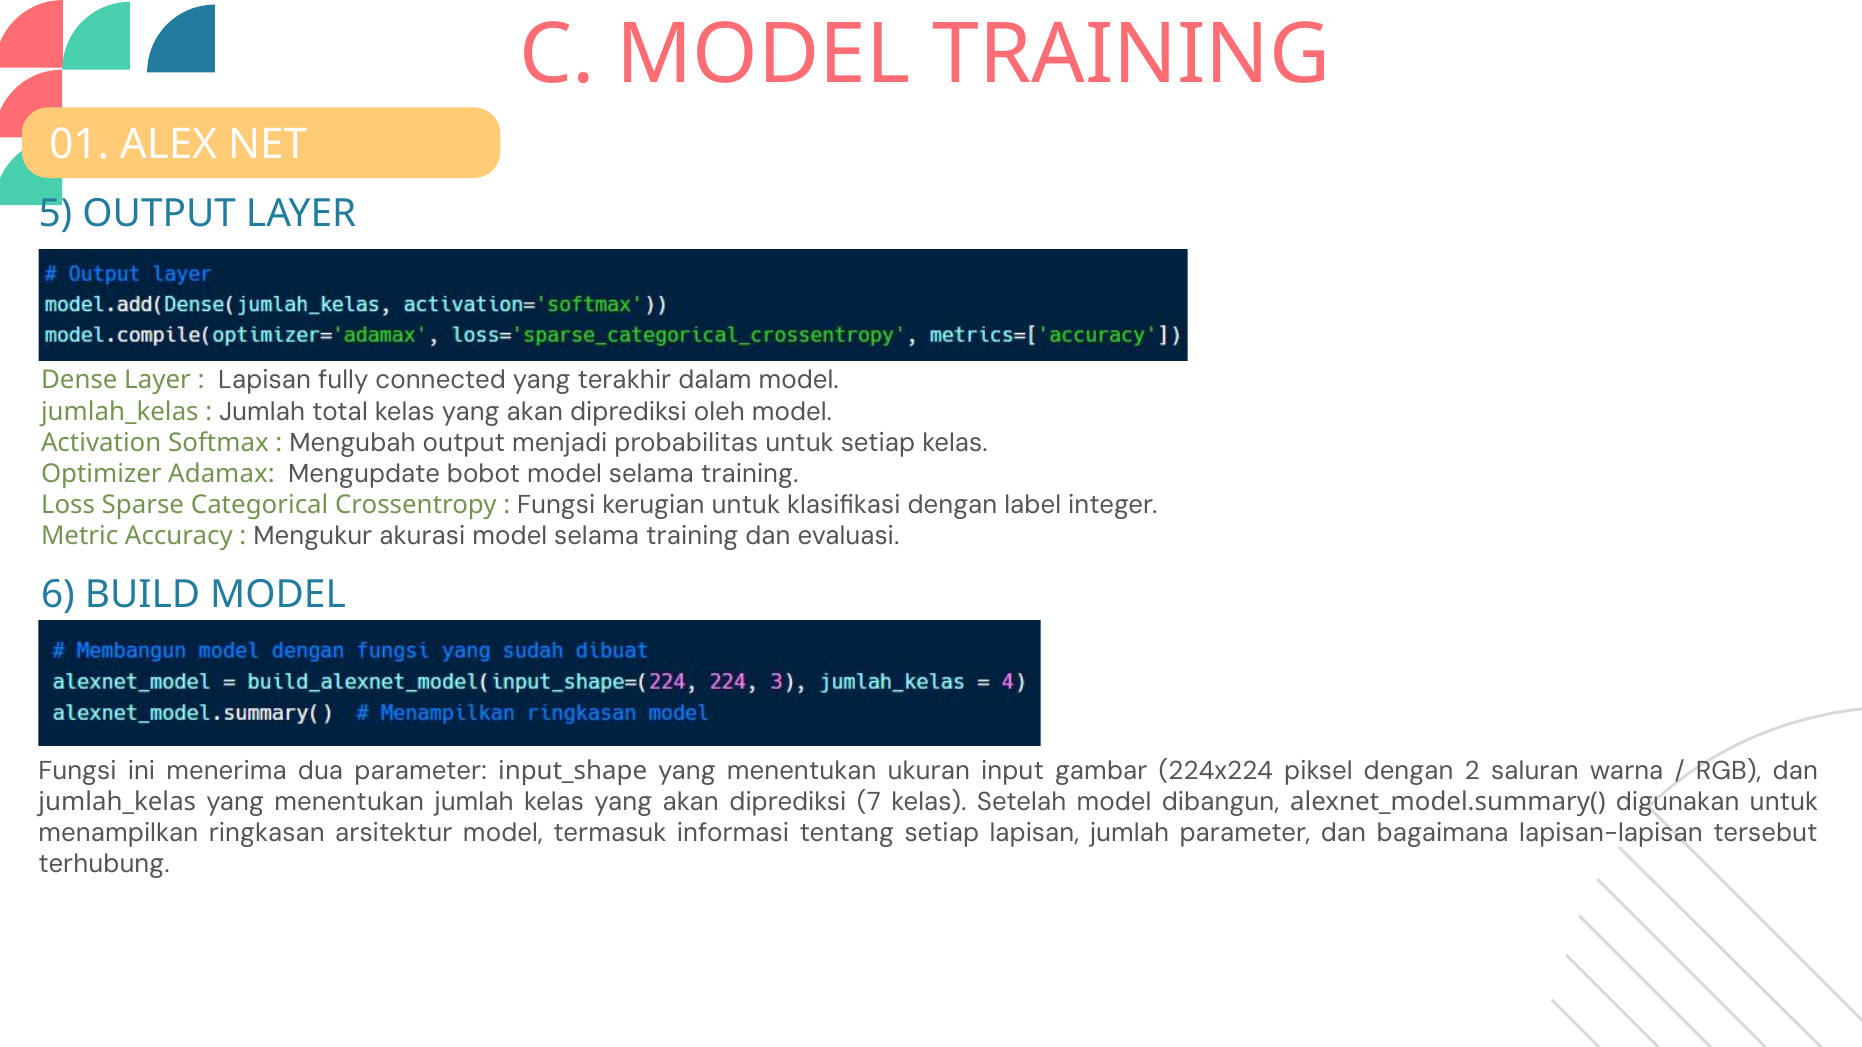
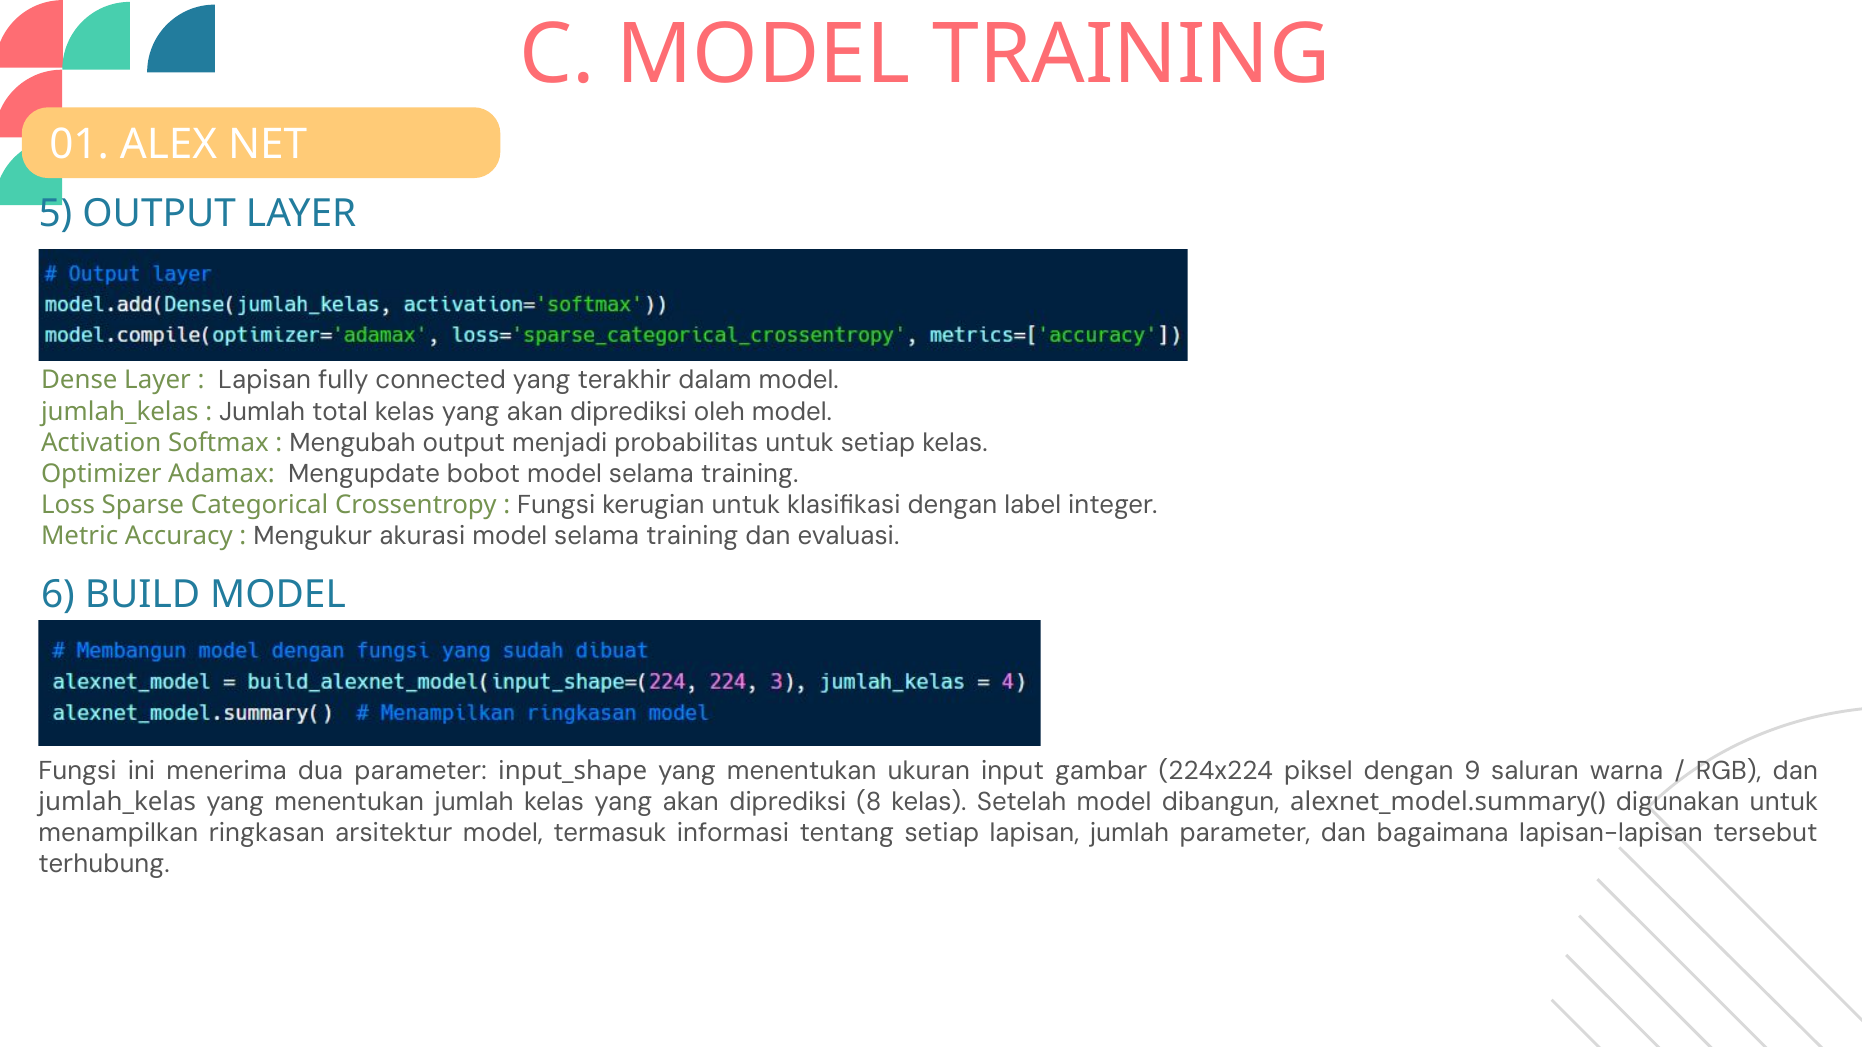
2: 2 -> 9
7: 7 -> 8
